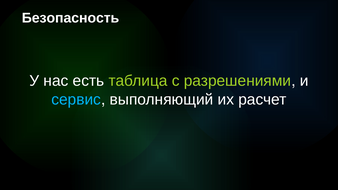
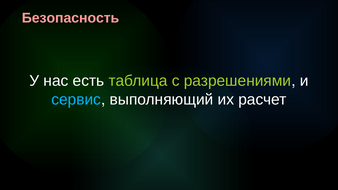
Безопасность colour: white -> pink
